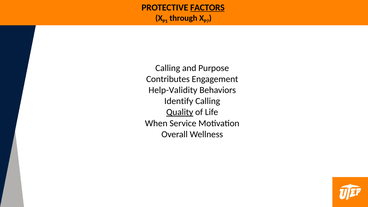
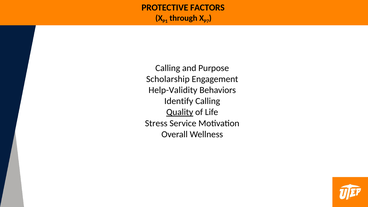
FACTORS underline: present -> none
Contributes: Contributes -> Scholarship
When: When -> Stress
